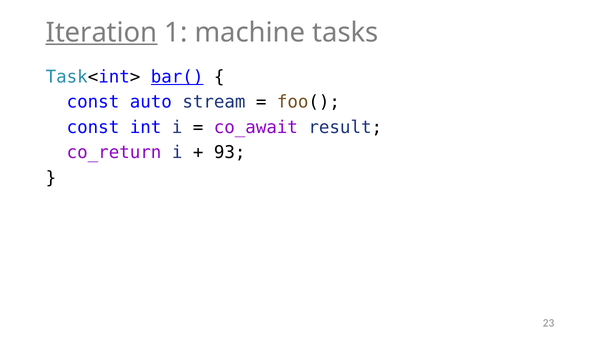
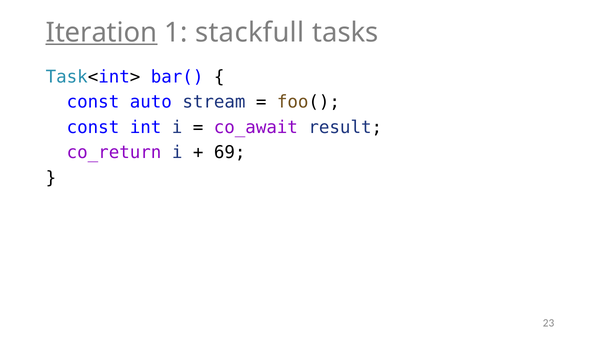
machine: machine -> stackfull
bar( underline: present -> none
93: 93 -> 69
